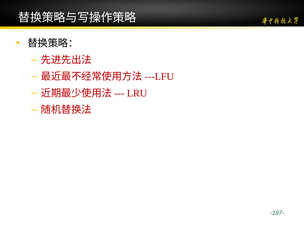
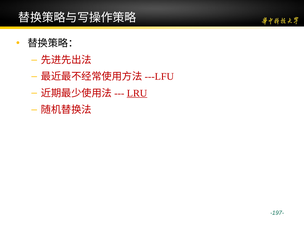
LRU underline: none -> present
